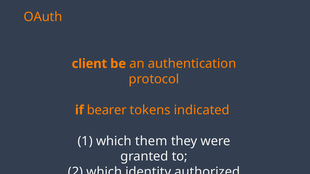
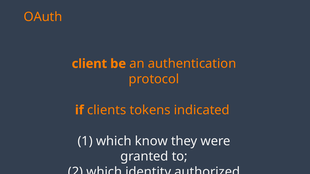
bearer: bearer -> clients
which them: them -> know
